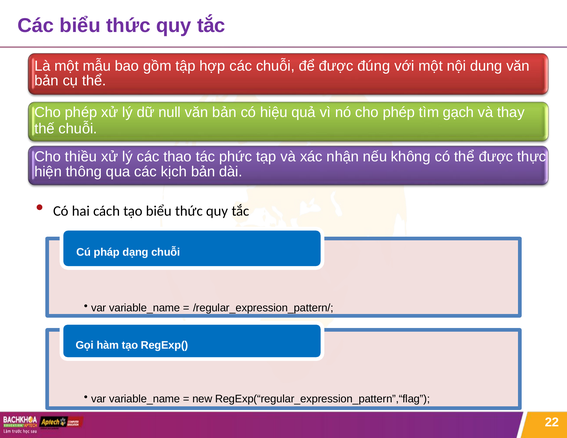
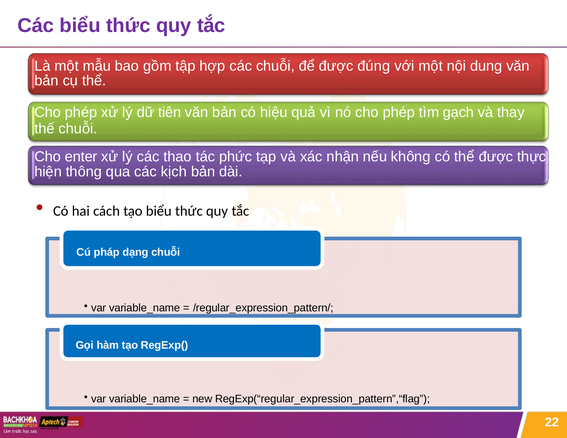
null: null -> tiên
thiều: thiều -> enter
